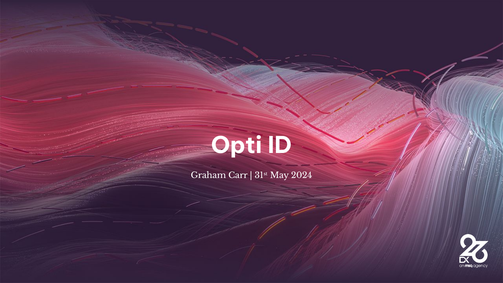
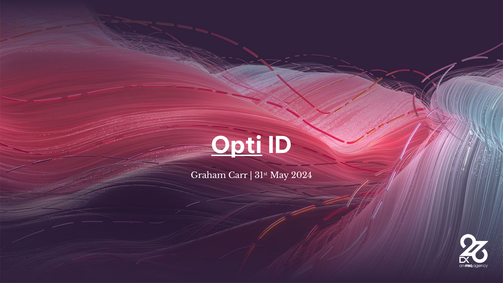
Opti underline: none -> present
